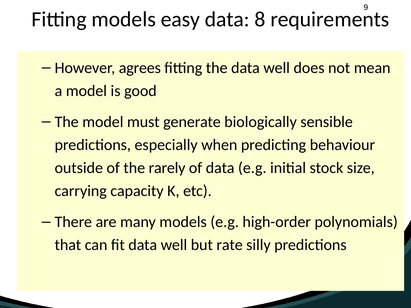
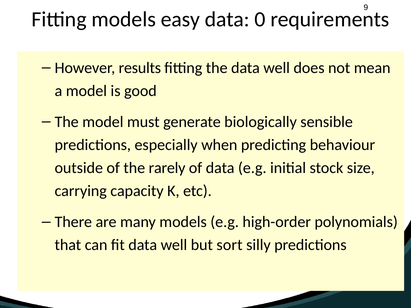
8: 8 -> 0
agrees: agrees -> results
rate: rate -> sort
